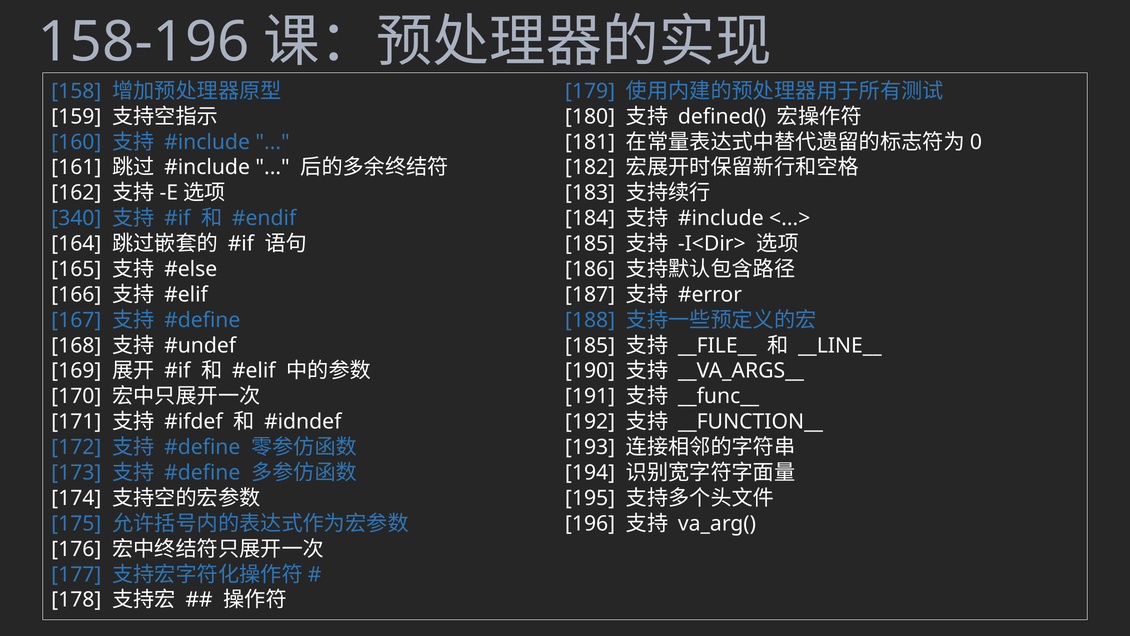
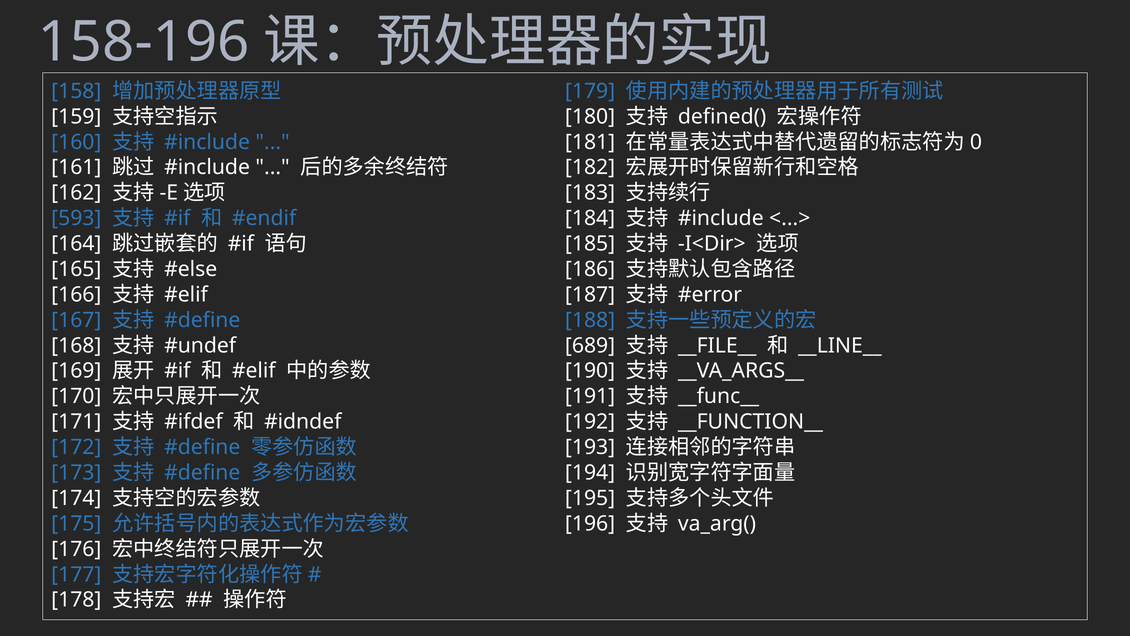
340: 340 -> 593
185 at (590, 345): 185 -> 689
